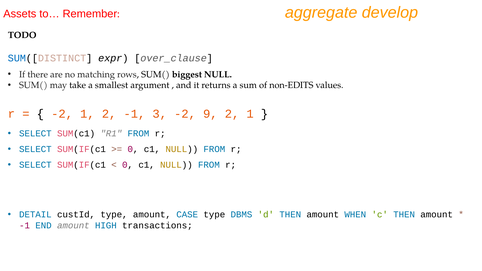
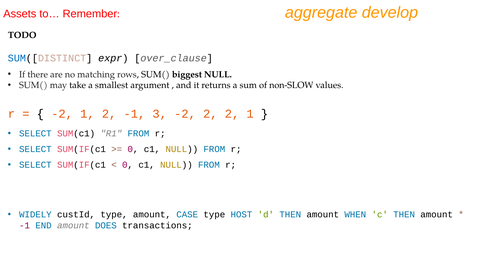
non-EDITS: non-EDITS -> non-SLOW
-2 9: 9 -> 2
DETAIL: DETAIL -> WIDELY
DBMS: DBMS -> HOST
HIGH: HIGH -> DOES
